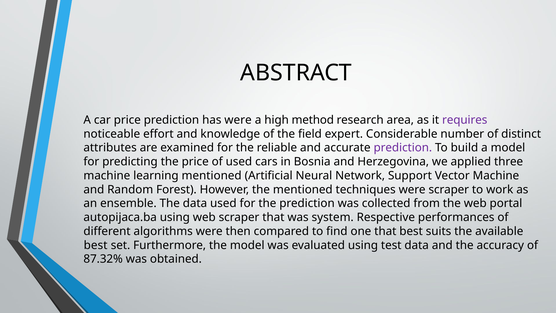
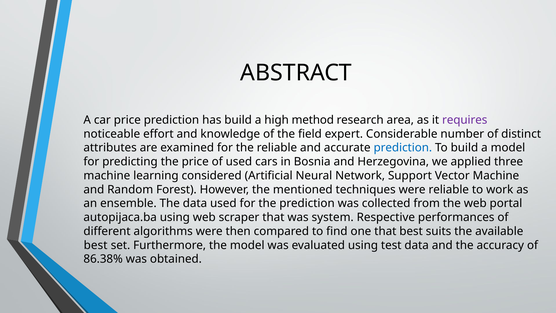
has were: were -> build
prediction at (403, 148) colour: purple -> blue
learning mentioned: mentioned -> considered
were scraper: scraper -> reliable
87.32%: 87.32% -> 86.38%
